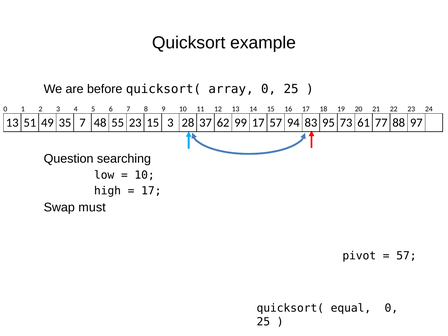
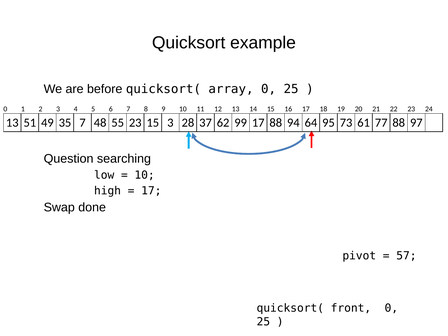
17 57: 57 -> 88
83: 83 -> 64
must: must -> done
equal: equal -> front
